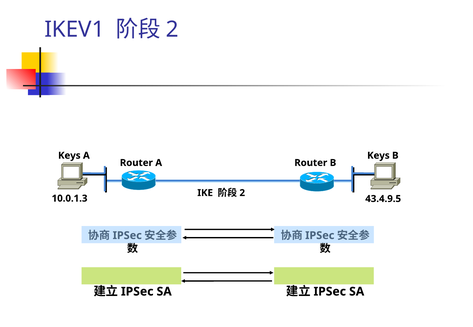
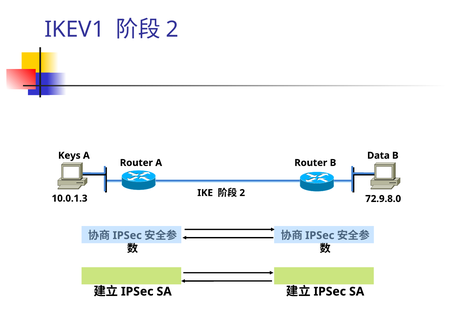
A Keys: Keys -> Data
43.4.9.5: 43.4.9.5 -> 72.9.8.0
